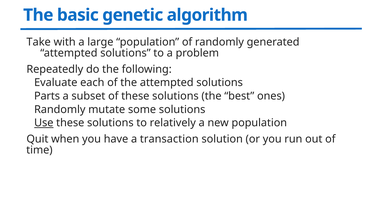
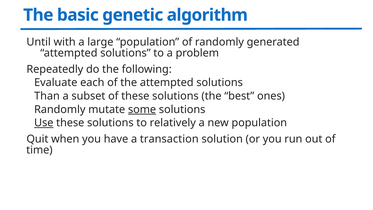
Take: Take -> Until
Parts: Parts -> Than
some underline: none -> present
